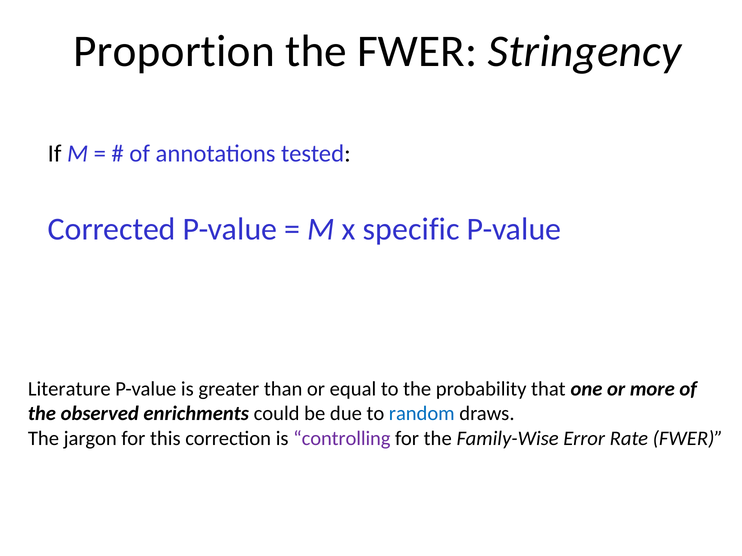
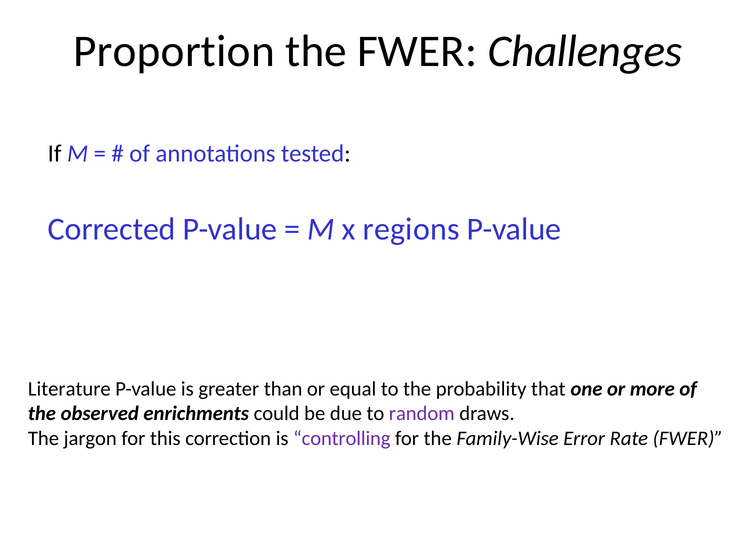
Stringency: Stringency -> Challenges
specific: specific -> regions
random colour: blue -> purple
